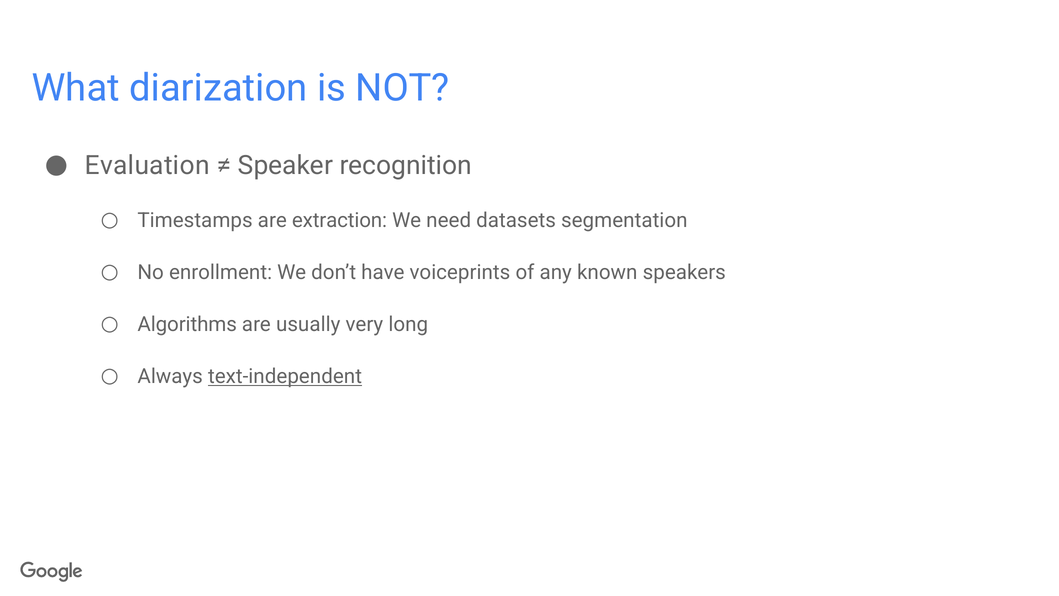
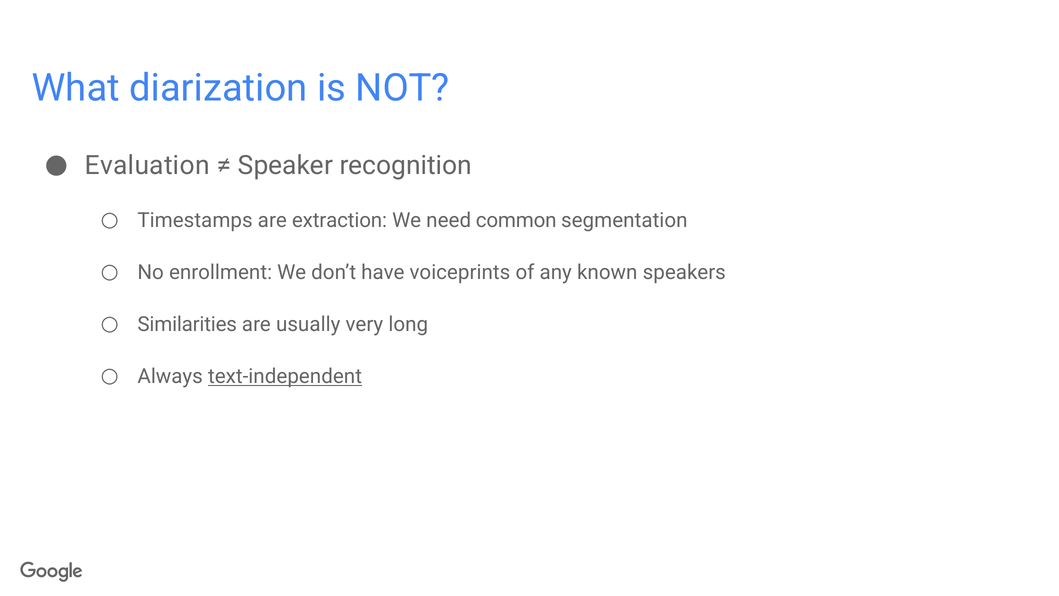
datasets: datasets -> common
Algorithms: Algorithms -> Similarities
